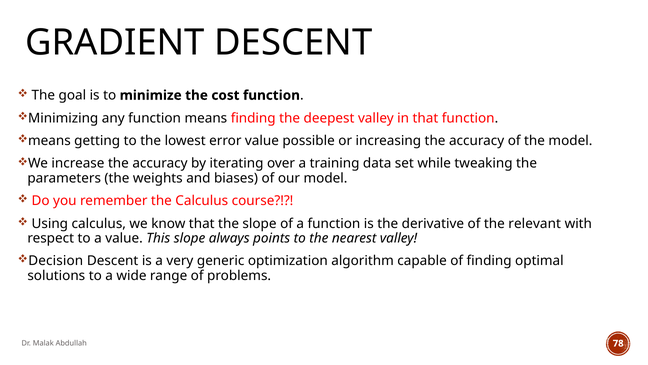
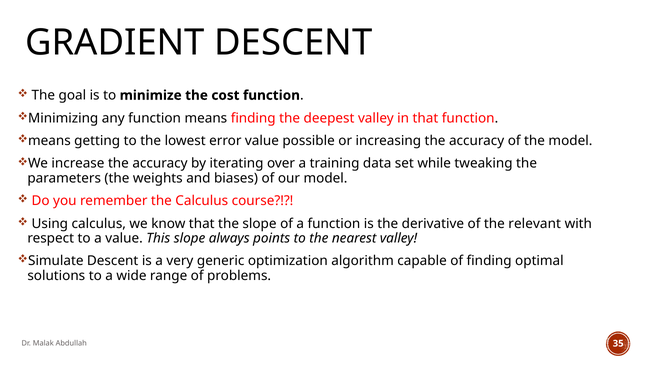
Decision: Decision -> Simulate
78: 78 -> 35
